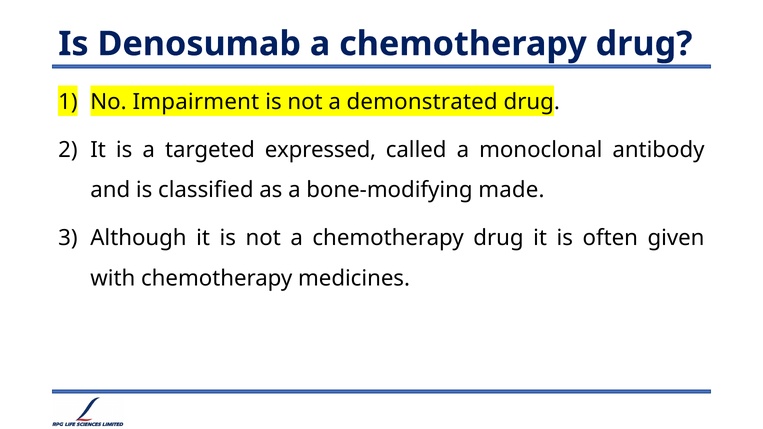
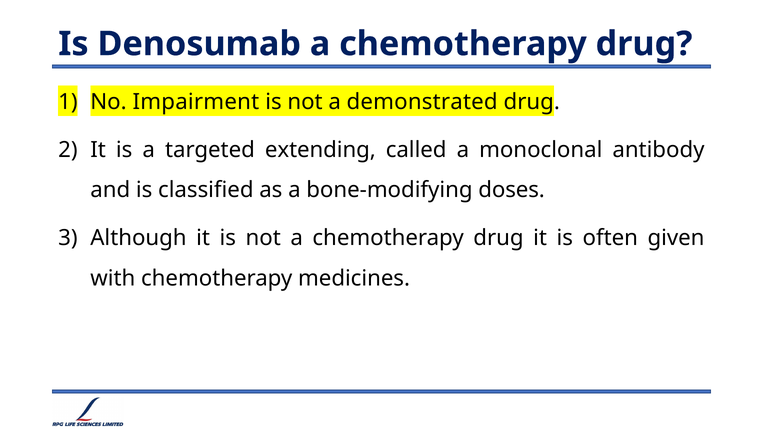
expressed: expressed -> extending
made: made -> doses
